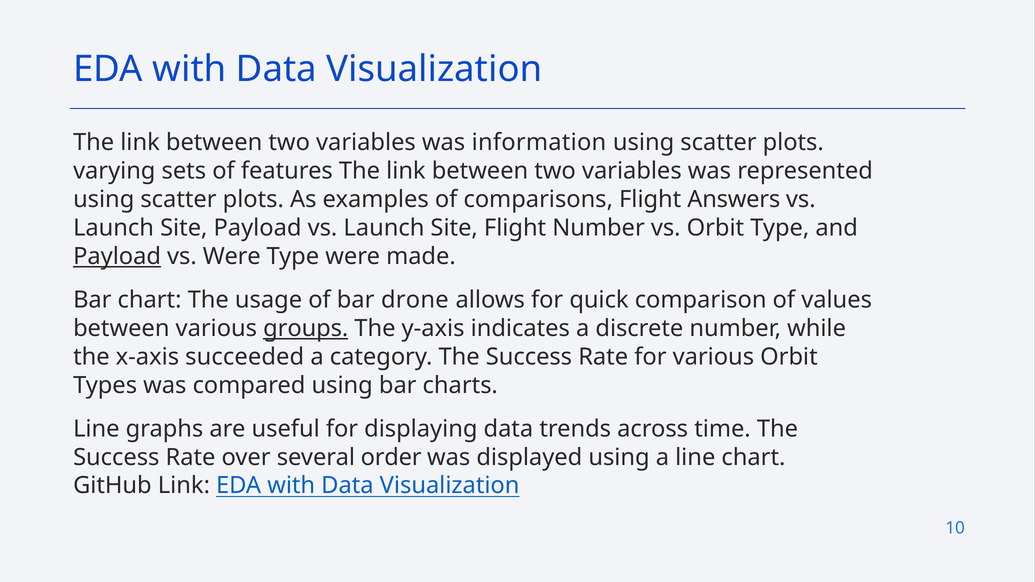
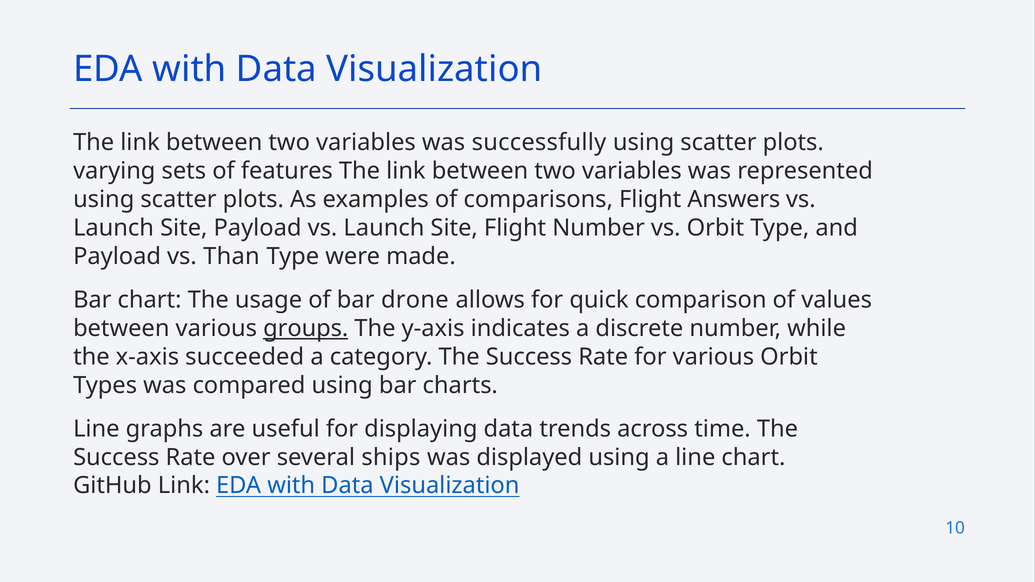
information: information -> successfully
Payload at (117, 256) underline: present -> none
vs Were: Were -> Than
order: order -> ships
